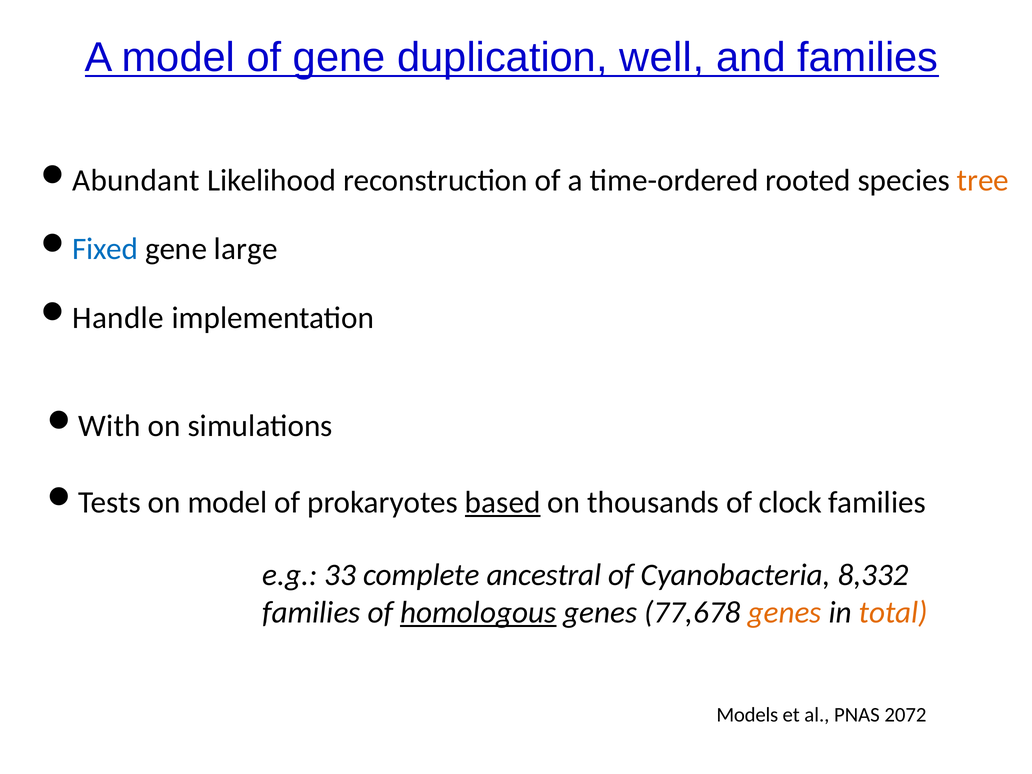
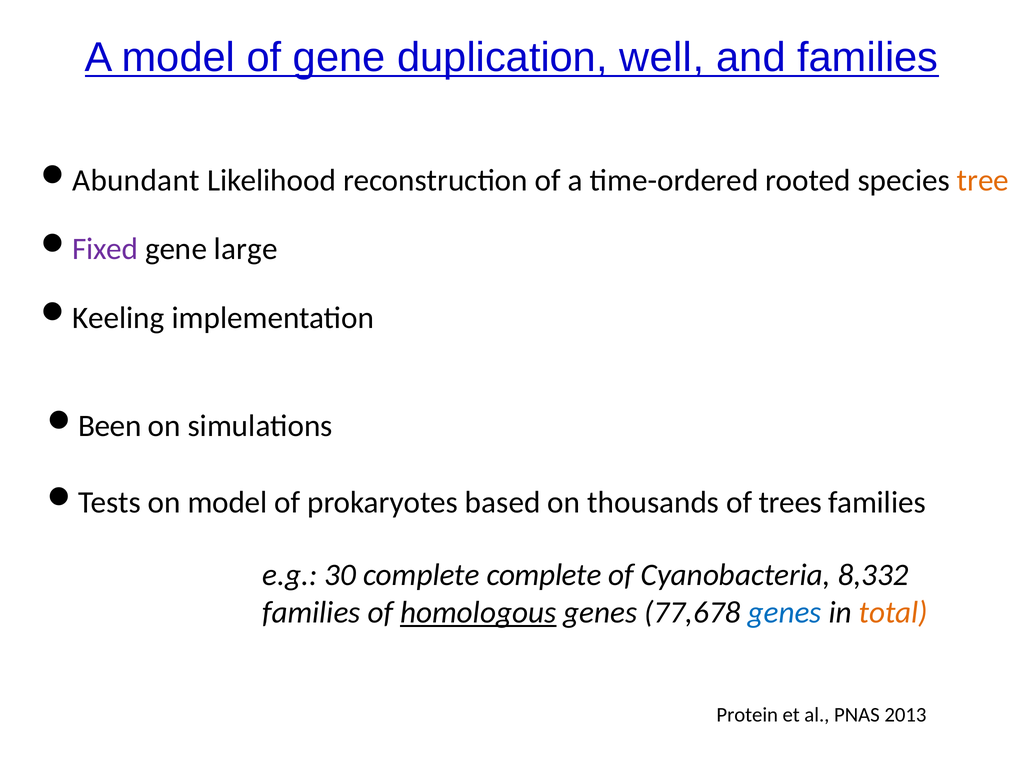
Fixed colour: blue -> purple
Handle: Handle -> Keeling
With: With -> Been
based underline: present -> none
clock: clock -> trees
33: 33 -> 30
complete ancestral: ancestral -> complete
genes at (785, 612) colour: orange -> blue
Models: Models -> Protein
2072: 2072 -> 2013
